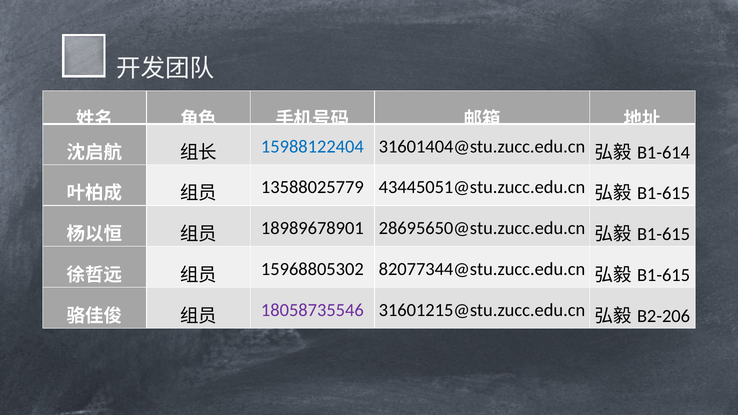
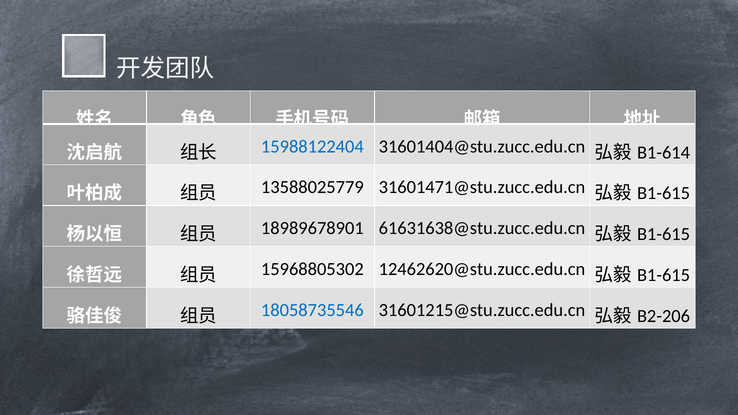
43445051@stu.zucc.edu.cn: 43445051@stu.zucc.edu.cn -> 31601471@stu.zucc.edu.cn
28695650@stu.zucc.edu.cn: 28695650@stu.zucc.edu.cn -> 61631638@stu.zucc.edu.cn
82077344@stu.zucc.edu.cn: 82077344@stu.zucc.edu.cn -> 12462620@stu.zucc.edu.cn
18058735546 colour: purple -> blue
